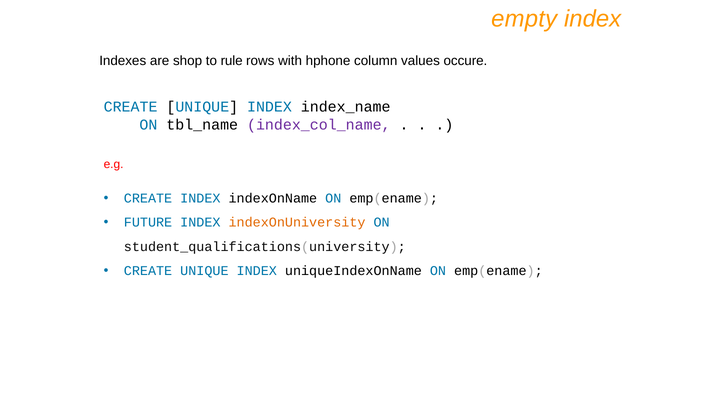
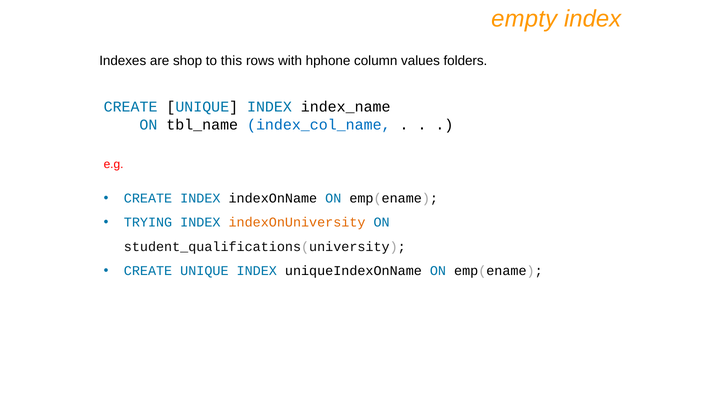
rule: rule -> this
occure: occure -> folders
index_col_name colour: purple -> blue
FUTURE: FUTURE -> TRYING
